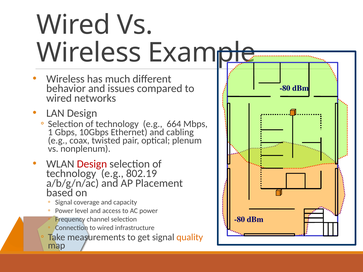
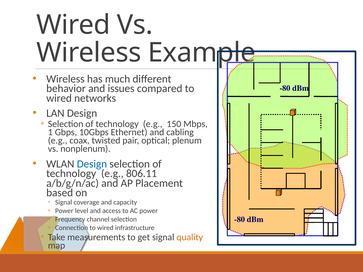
664: 664 -> 150
Design at (92, 164) colour: red -> blue
802.19: 802.19 -> 806.11
